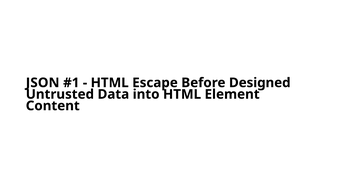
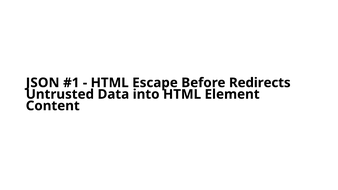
Designed: Designed -> Redirects
